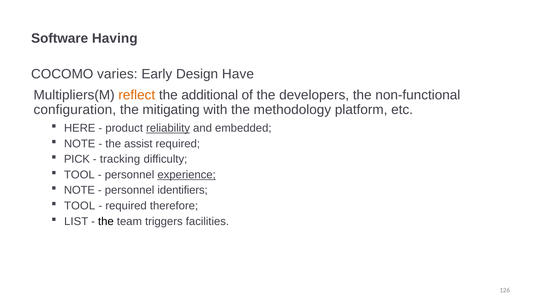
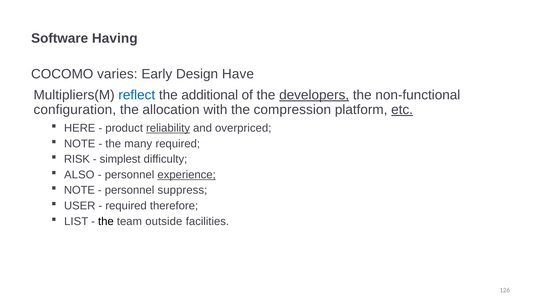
reflect colour: orange -> blue
developers underline: none -> present
mitigating: mitigating -> allocation
methodology: methodology -> compression
etc underline: none -> present
embedded: embedded -> overpriced
assist: assist -> many
PICK: PICK -> RISK
tracking: tracking -> simplest
TOOL at (79, 175): TOOL -> ALSO
identifiers: identifiers -> suppress
TOOL at (80, 206): TOOL -> USER
triggers: triggers -> outside
